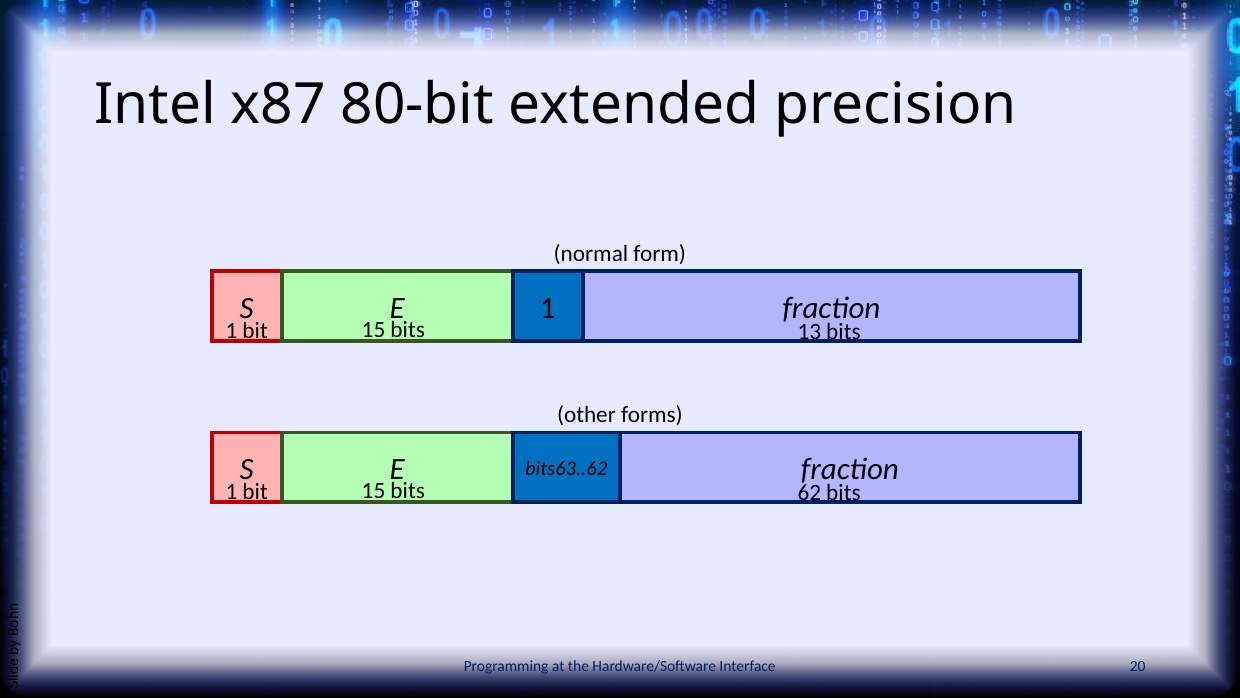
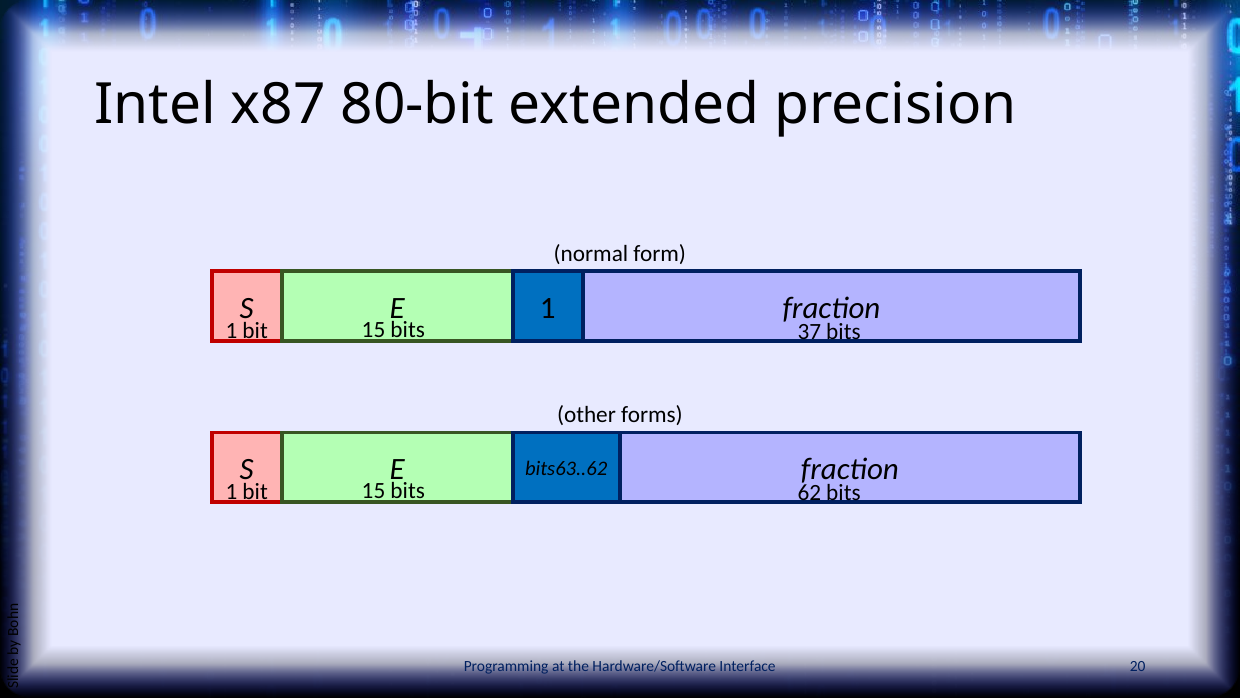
13: 13 -> 37
